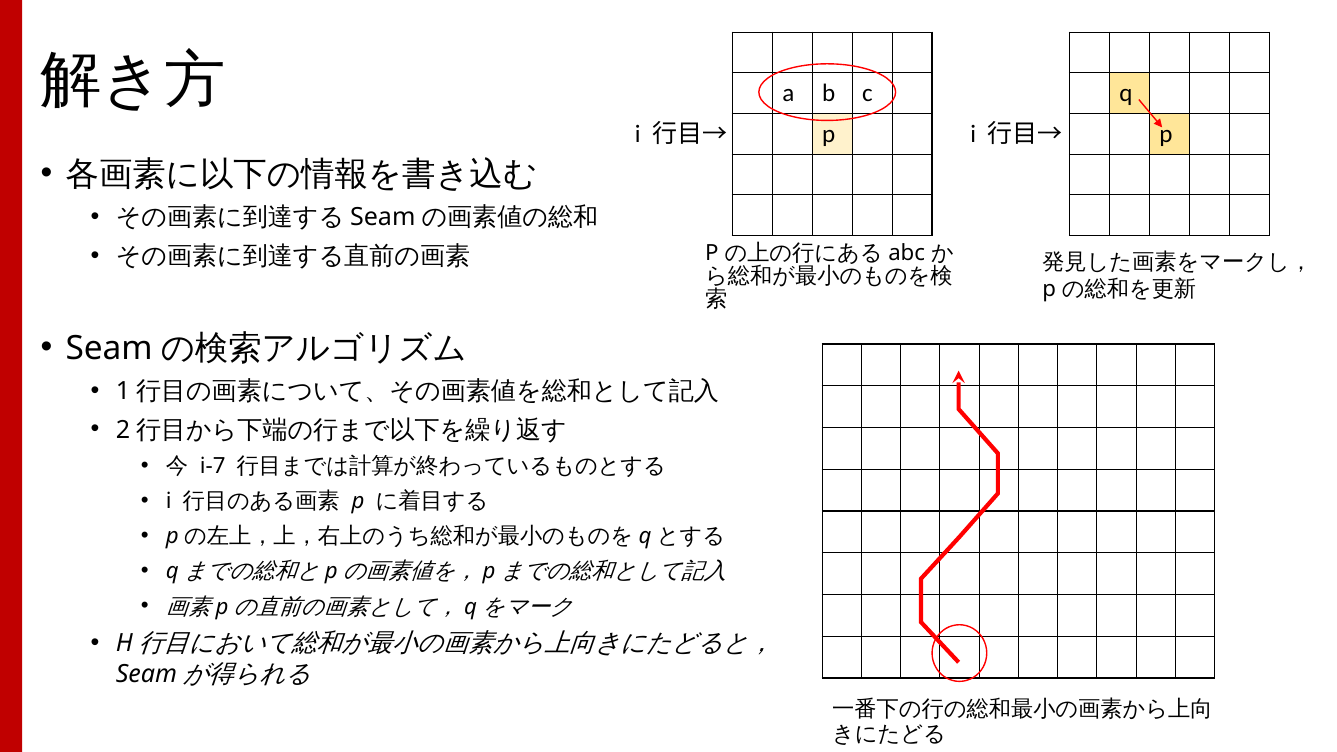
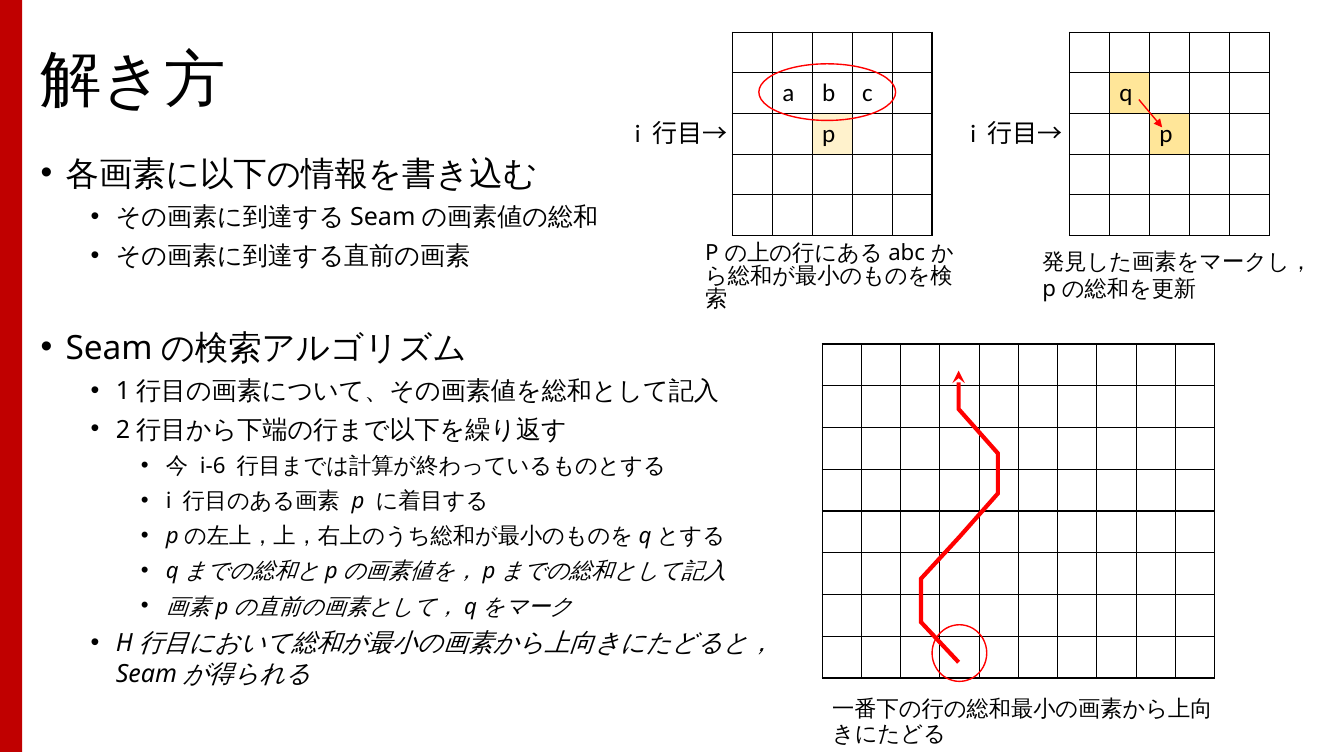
i-7: i-7 -> i-6
